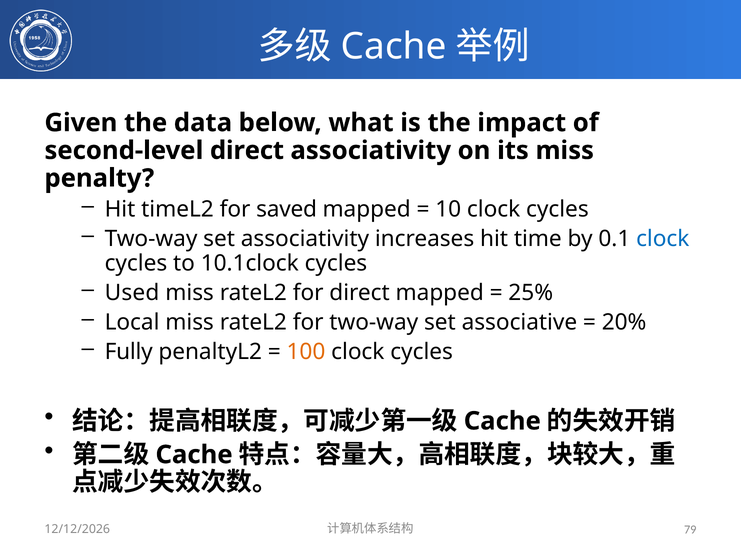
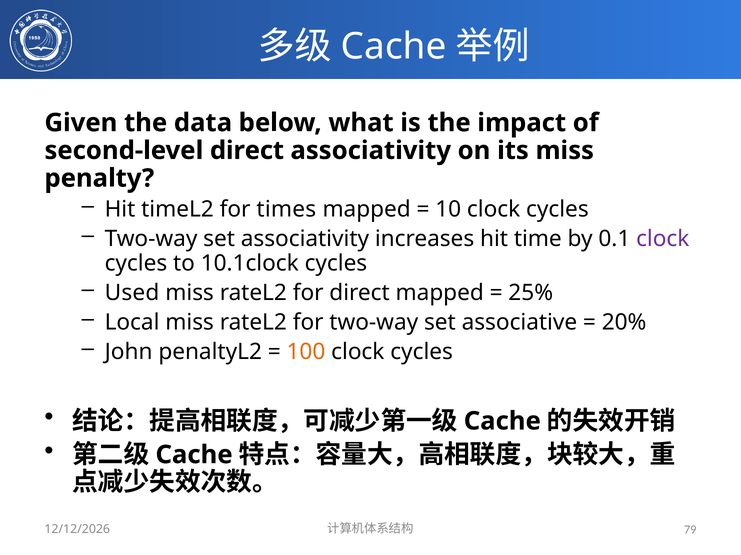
saved: saved -> times
clock at (663, 239) colour: blue -> purple
Fully: Fully -> John
